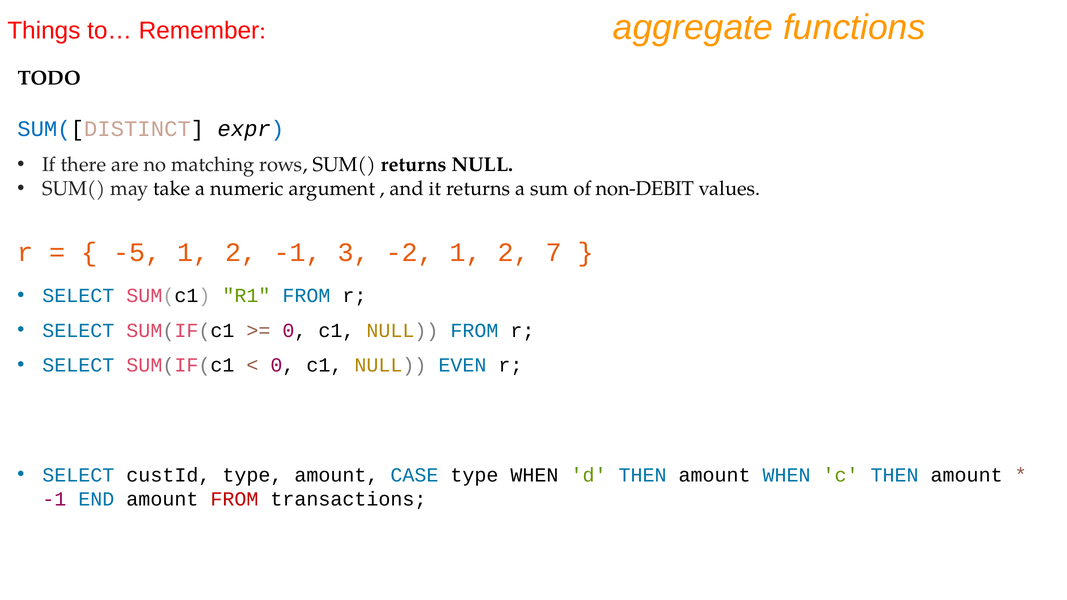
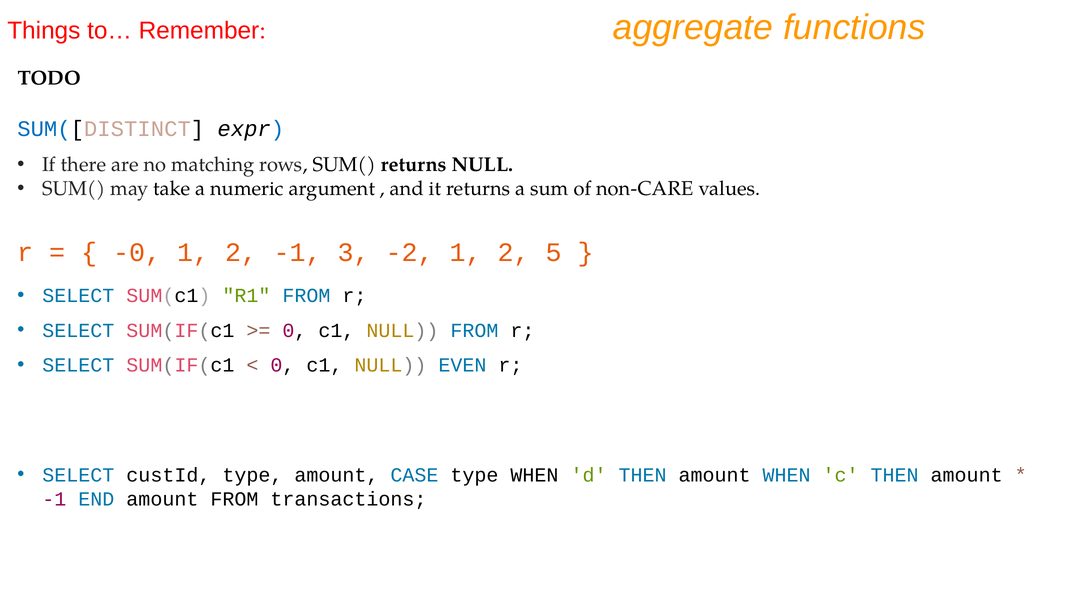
non-DEBIT: non-DEBIT -> non-CARE
-5: -5 -> -0
7: 7 -> 5
FROM at (234, 499) colour: red -> black
